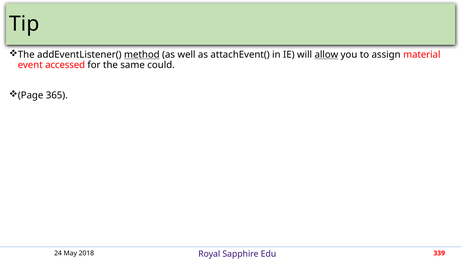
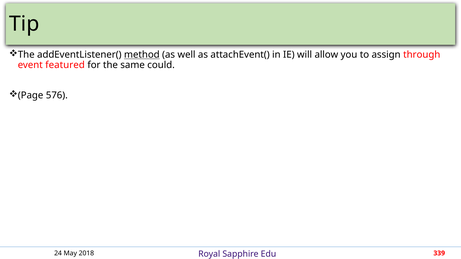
allow underline: present -> none
material: material -> through
accessed: accessed -> featured
365: 365 -> 576
